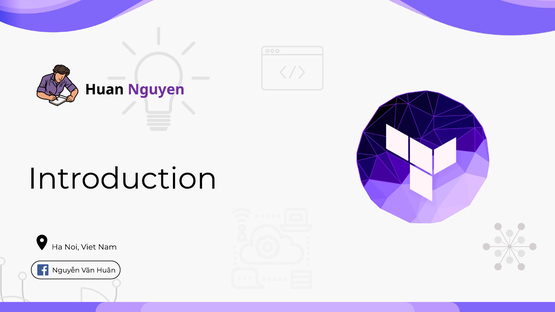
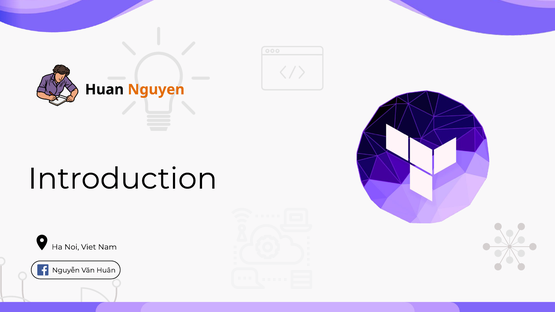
Nguyen colour: purple -> orange
